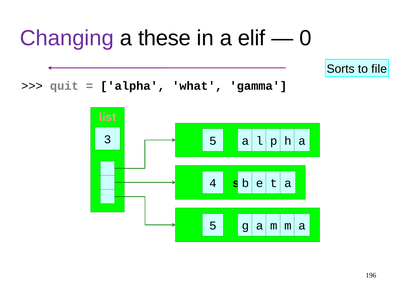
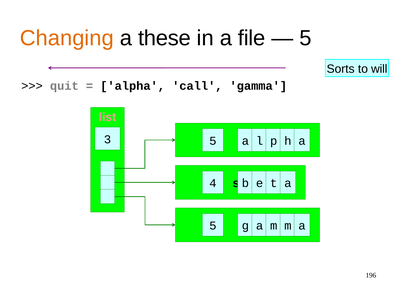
Changing colour: purple -> orange
elif: elif -> file
0 at (305, 38): 0 -> 5
file: file -> will
what: what -> call
